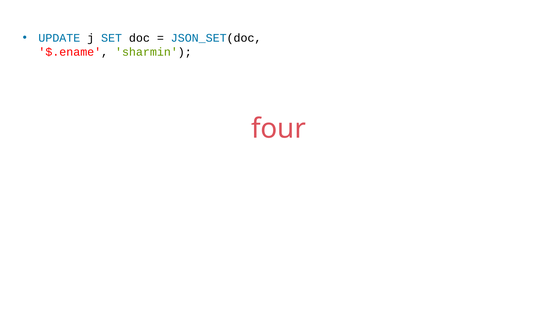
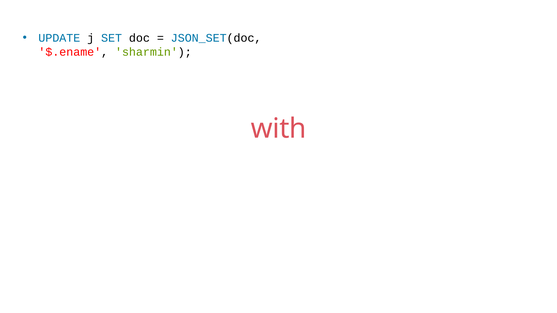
four: four -> with
